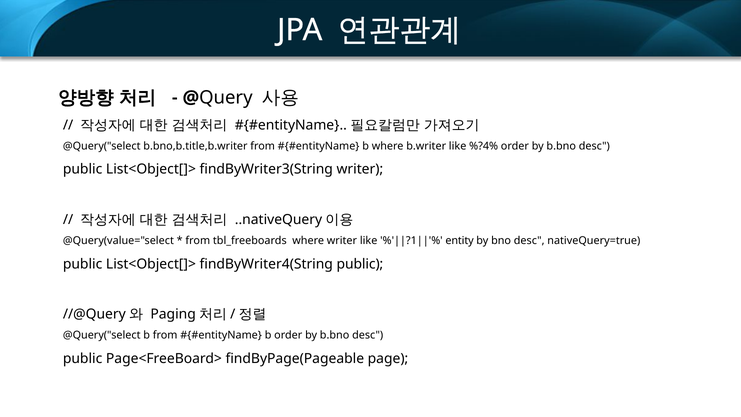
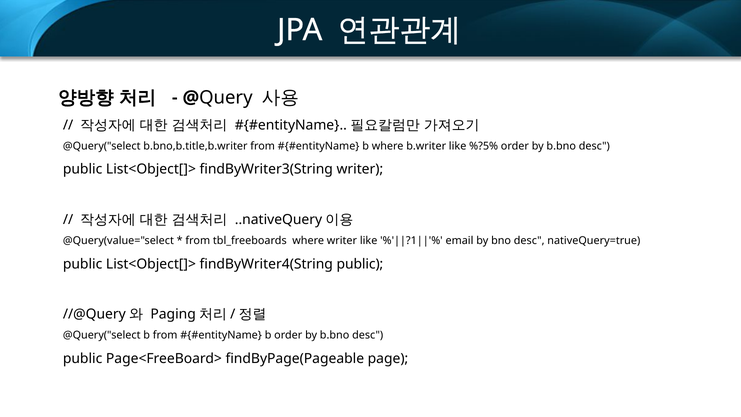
%?4%: %?4% -> %?5%
entity: entity -> email
